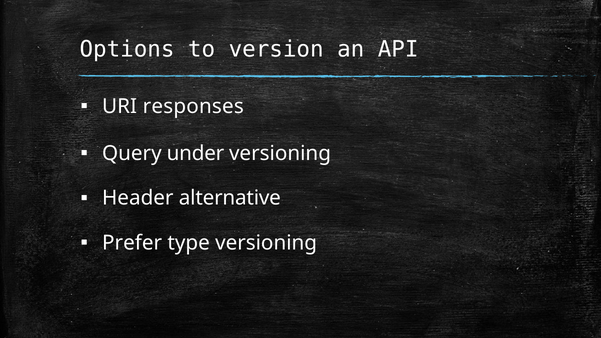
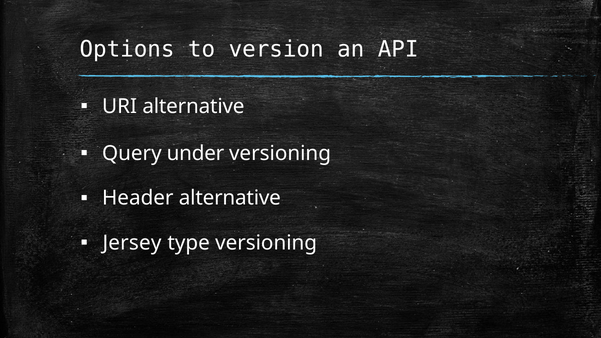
URI responses: responses -> alternative
Prefer: Prefer -> Jersey
